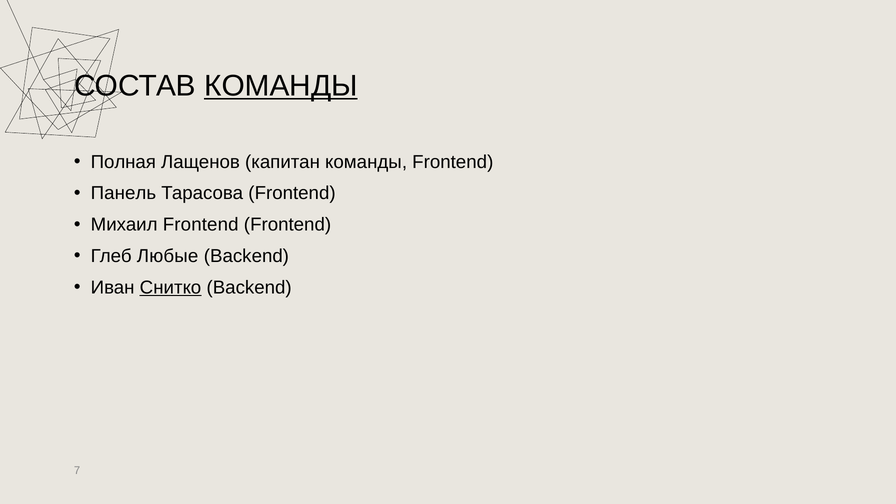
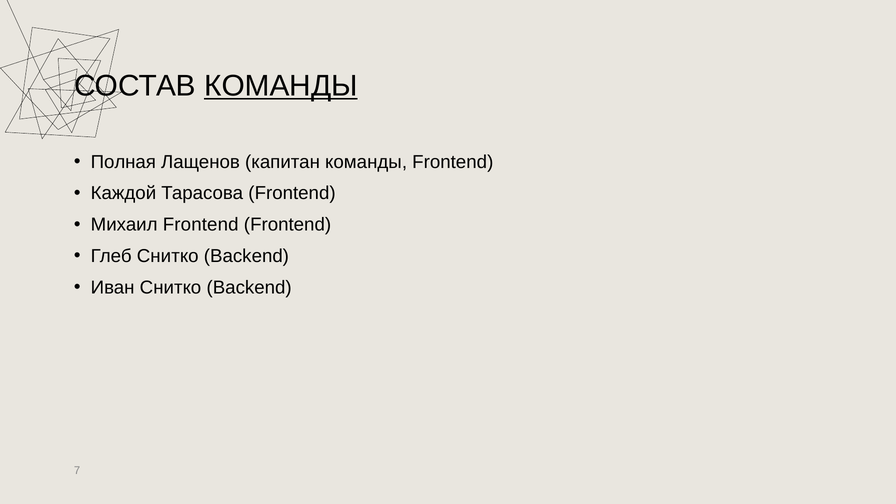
Панель: Панель -> Каждой
Глеб Любые: Любые -> Снитко
Снитко at (170, 287) underline: present -> none
